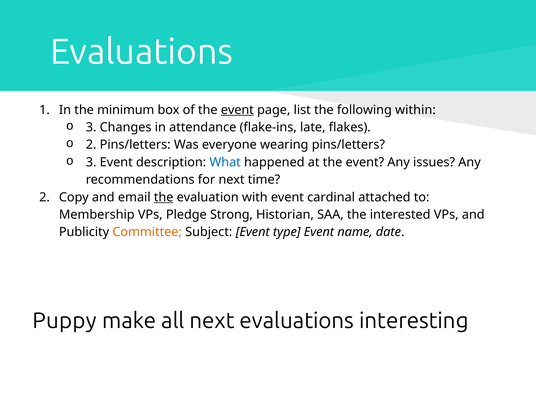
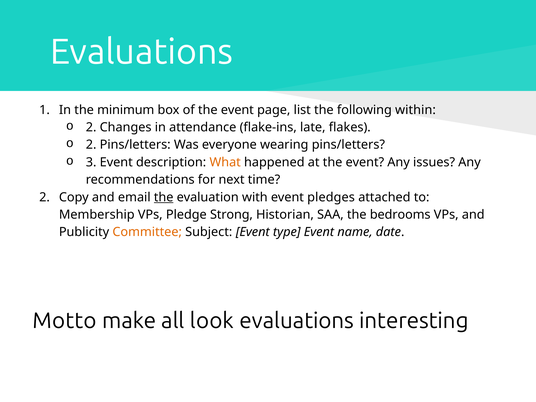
event at (237, 110) underline: present -> none
3 at (91, 127): 3 -> 2
What colour: blue -> orange
cardinal: cardinal -> pledges
interested: interested -> bedrooms
Puppy: Puppy -> Motto
all next: next -> look
